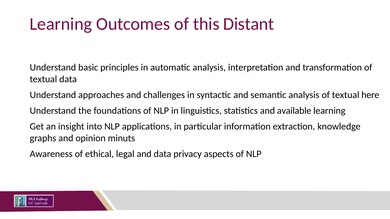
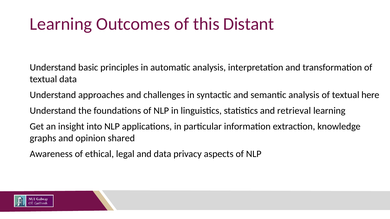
available: available -> retrieval
minuts: minuts -> shared
